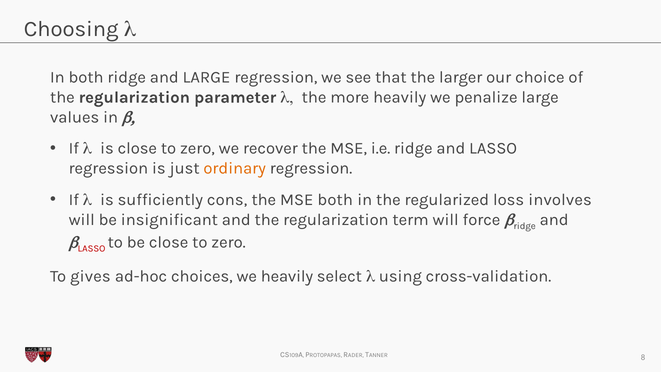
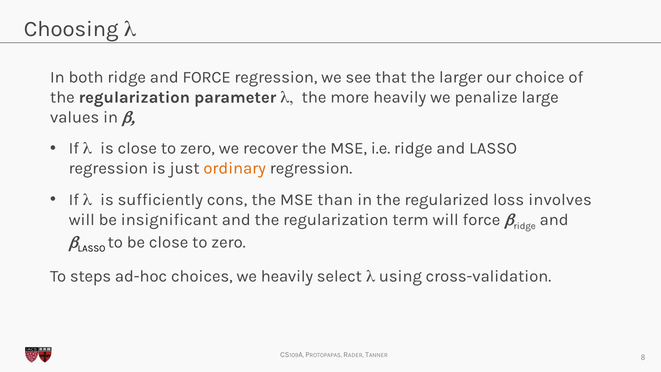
and LARGE: LARGE -> FORCE
MSE both: both -> than
LASSO at (92, 248) colour: red -> black
gives: gives -> steps
